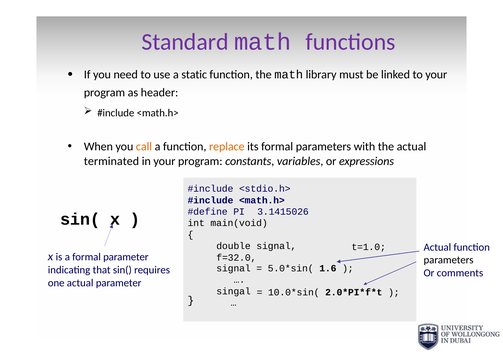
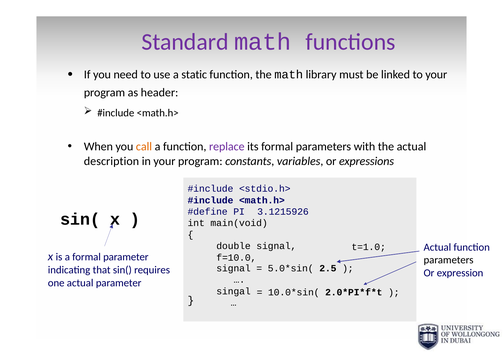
replace colour: orange -> purple
terminated: terminated -> description
3.1415026: 3.1415026 -> 3.1215926
f=32.0: f=32.0 -> f=10.0
1.6: 1.6 -> 2.5
comments: comments -> expression
